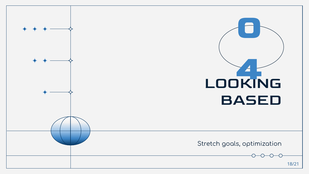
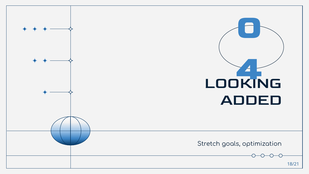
BASED: BASED -> ADDED
